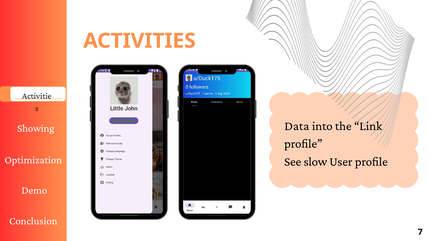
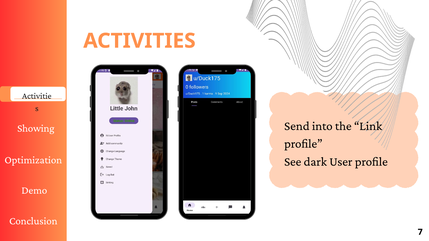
Data: Data -> Send
slow: slow -> dark
